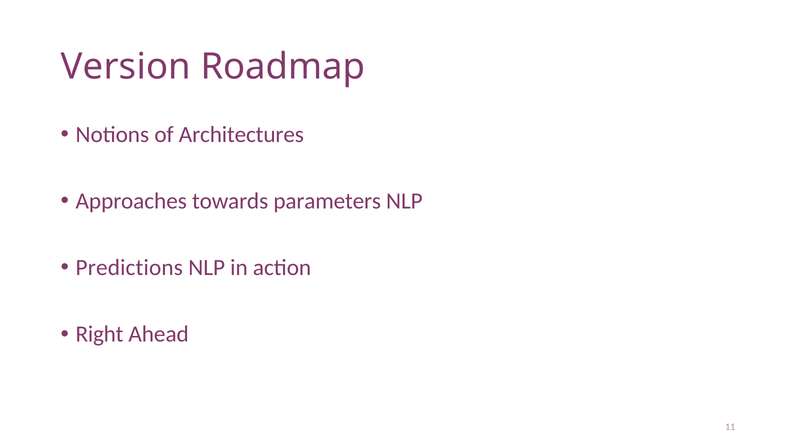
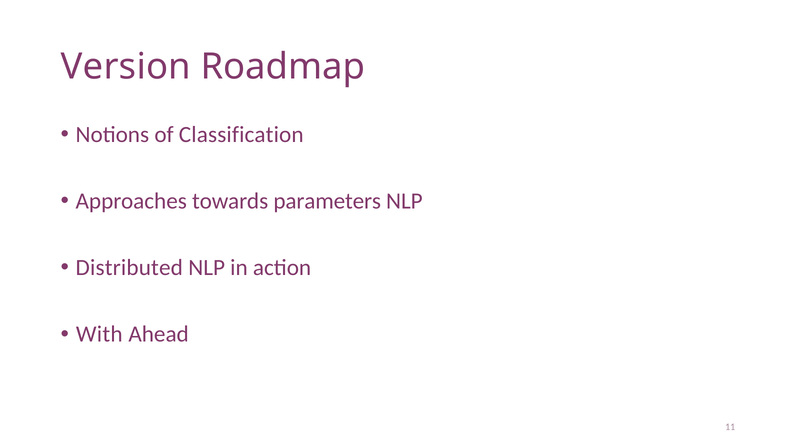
Architectures: Architectures -> Classification
Predictions: Predictions -> Distributed
Right: Right -> With
